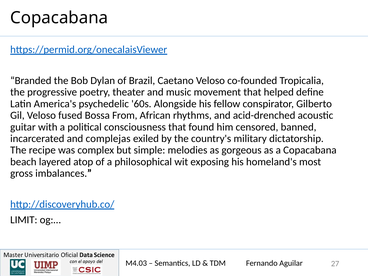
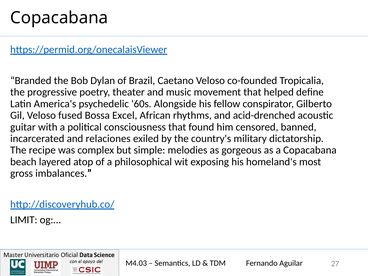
From: From -> Excel
complejas: complejas -> relaciones
